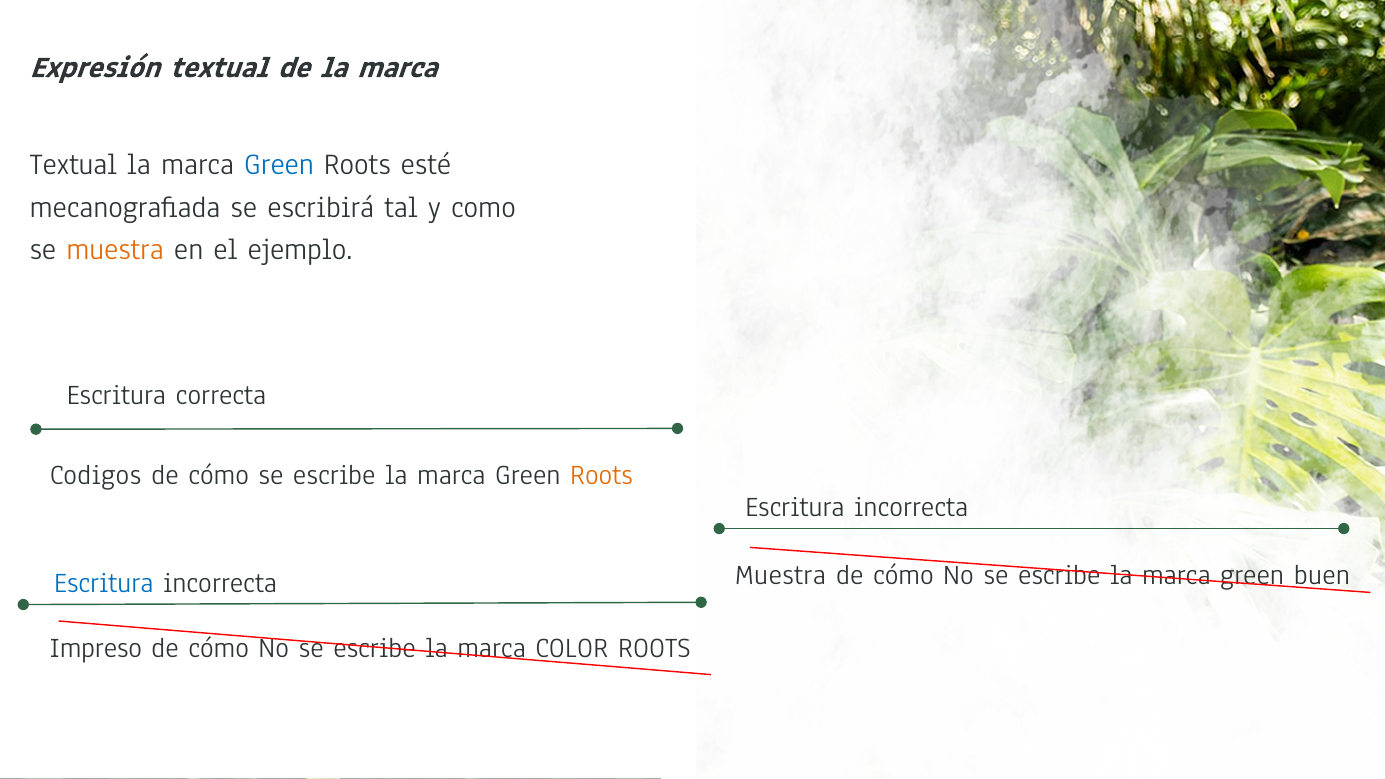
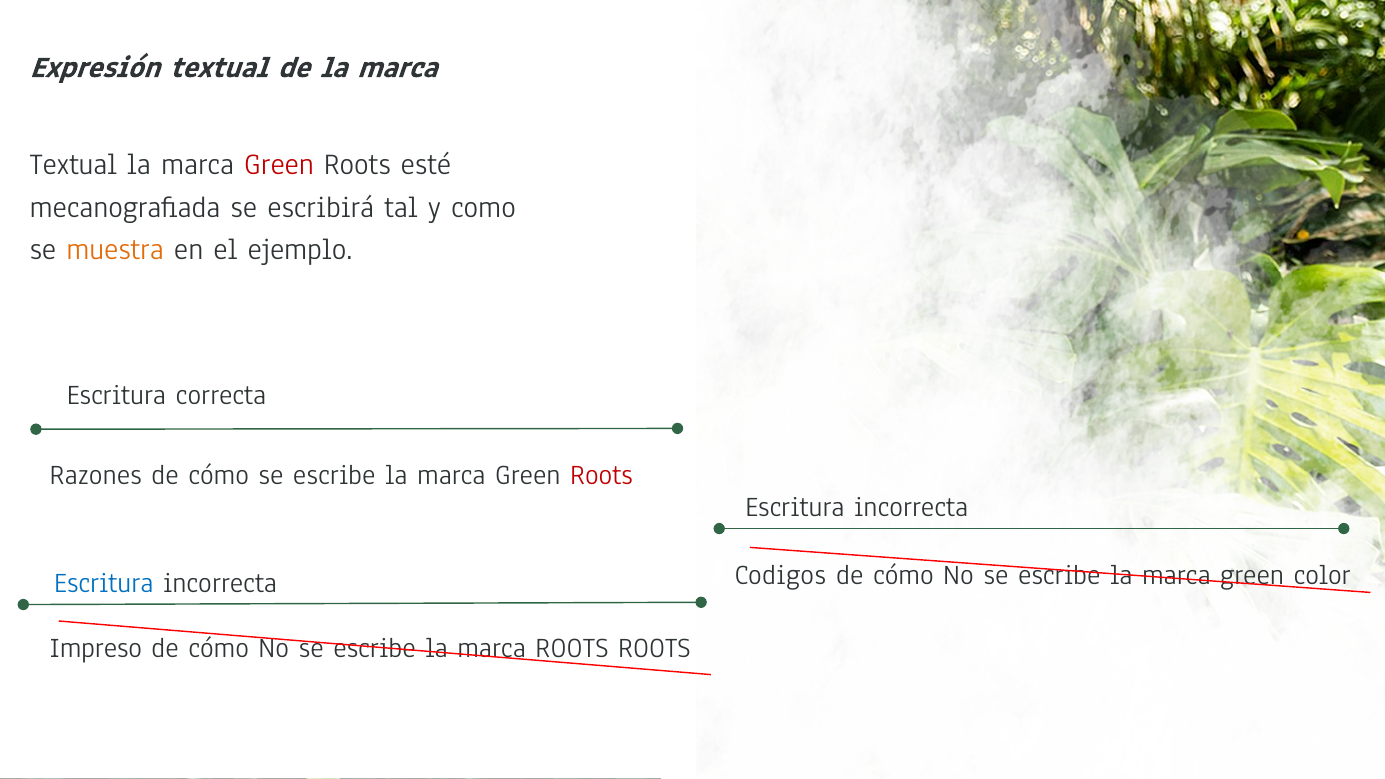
Green at (279, 165) colour: blue -> red
Codigos: Codigos -> Razones
Roots at (602, 475) colour: orange -> red
incorrecta Muestra: Muestra -> Codigos
buen: buen -> color
marca COLOR: COLOR -> ROOTS
